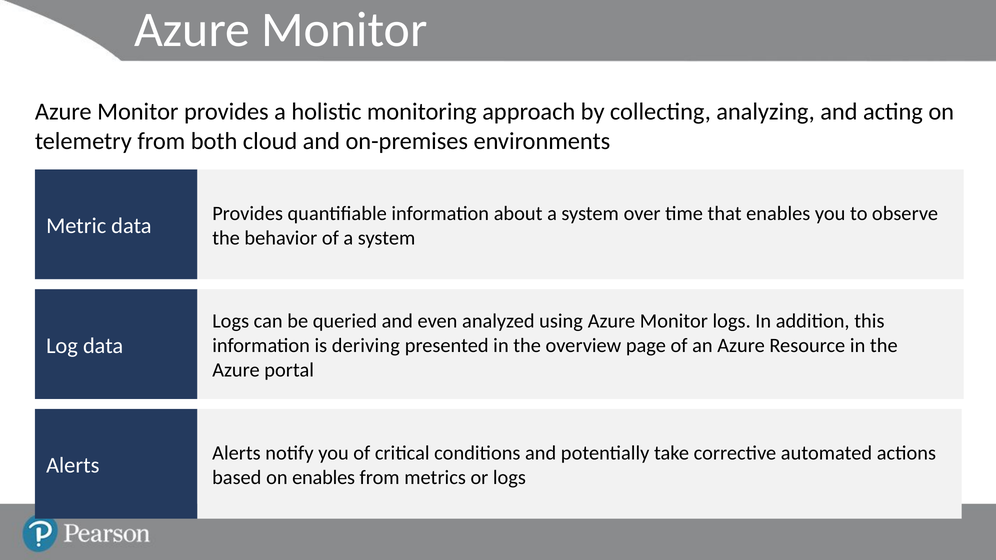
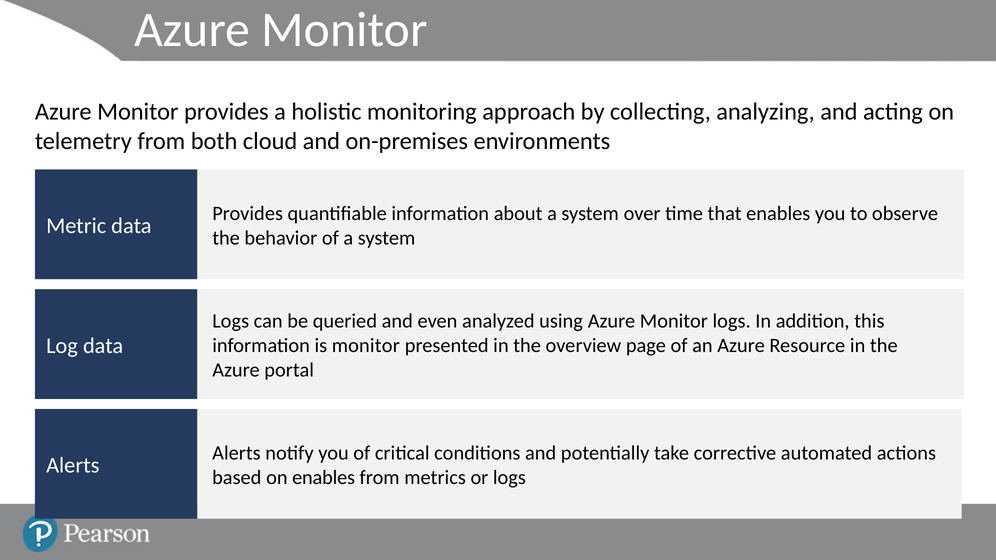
is deriving: deriving -> monitor
